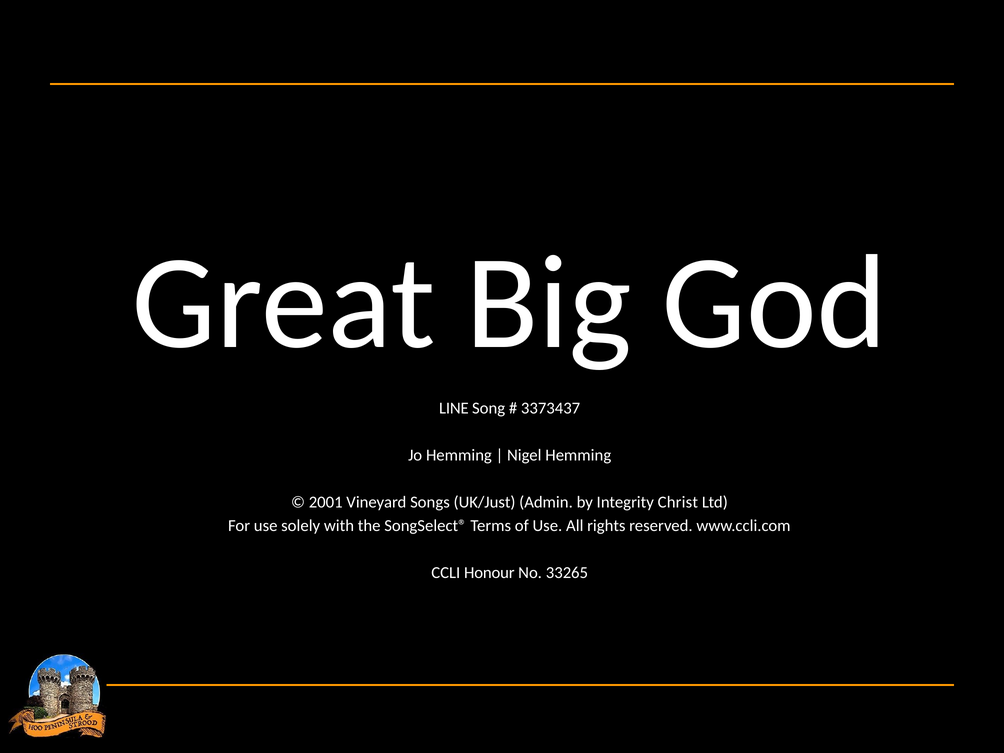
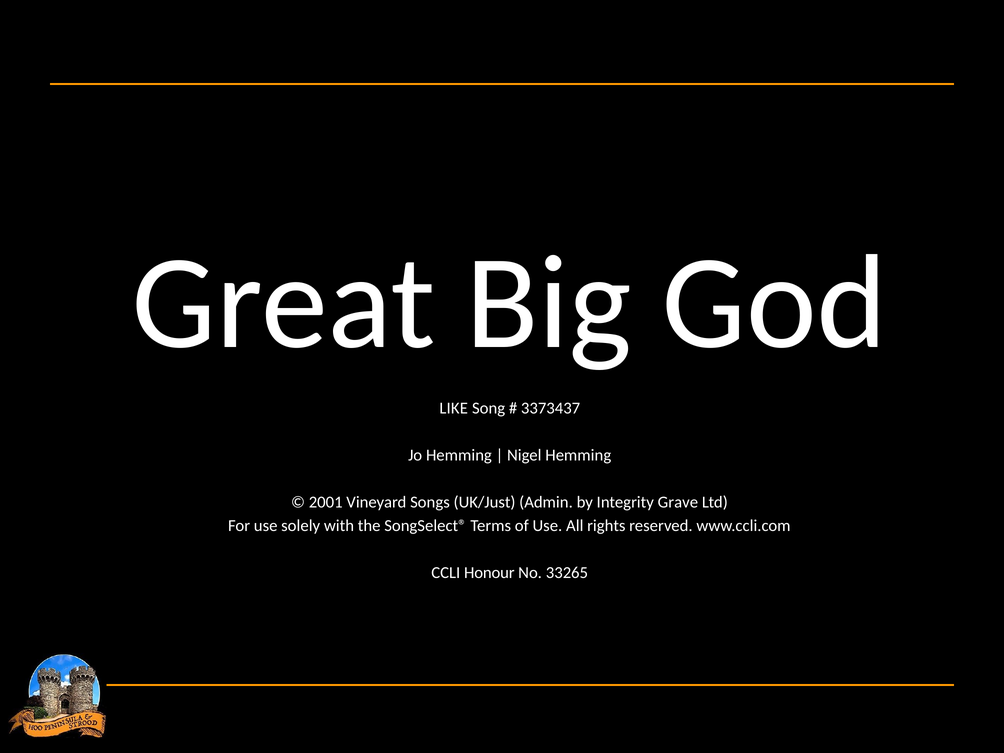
LINE: LINE -> LIKE
Christ: Christ -> Grave
